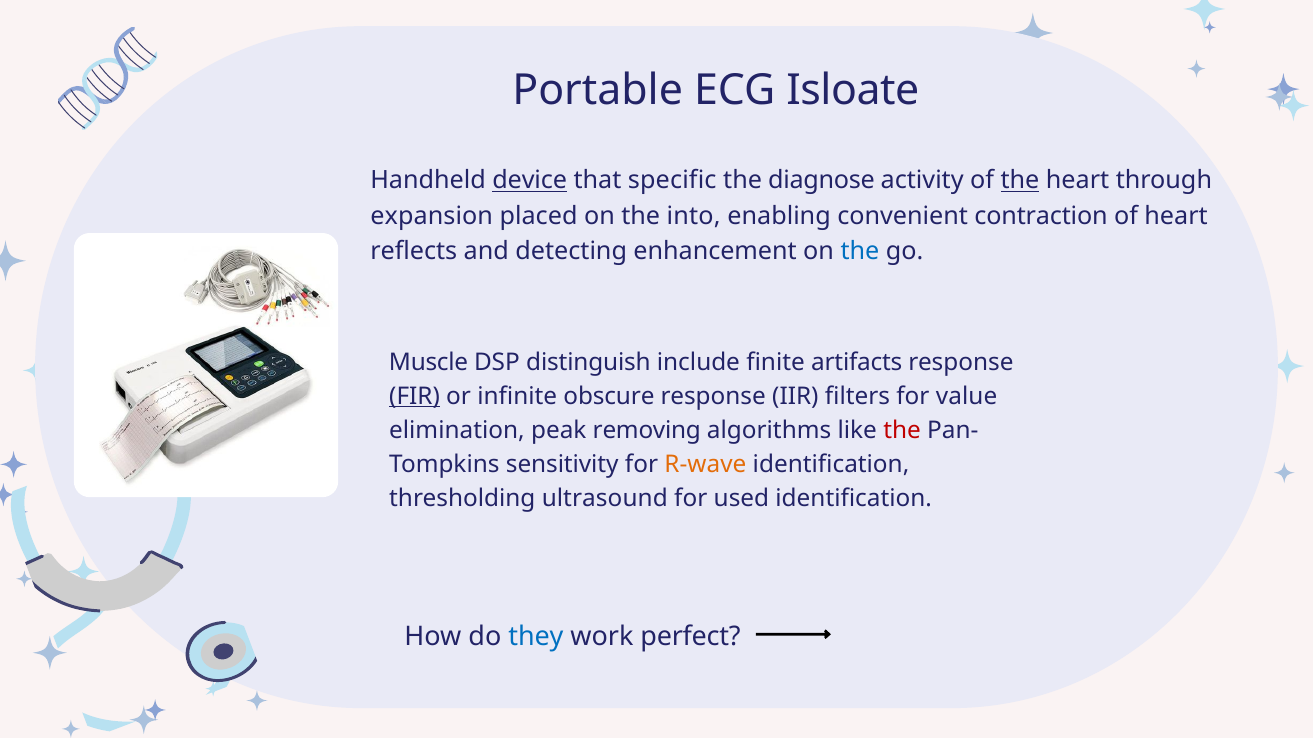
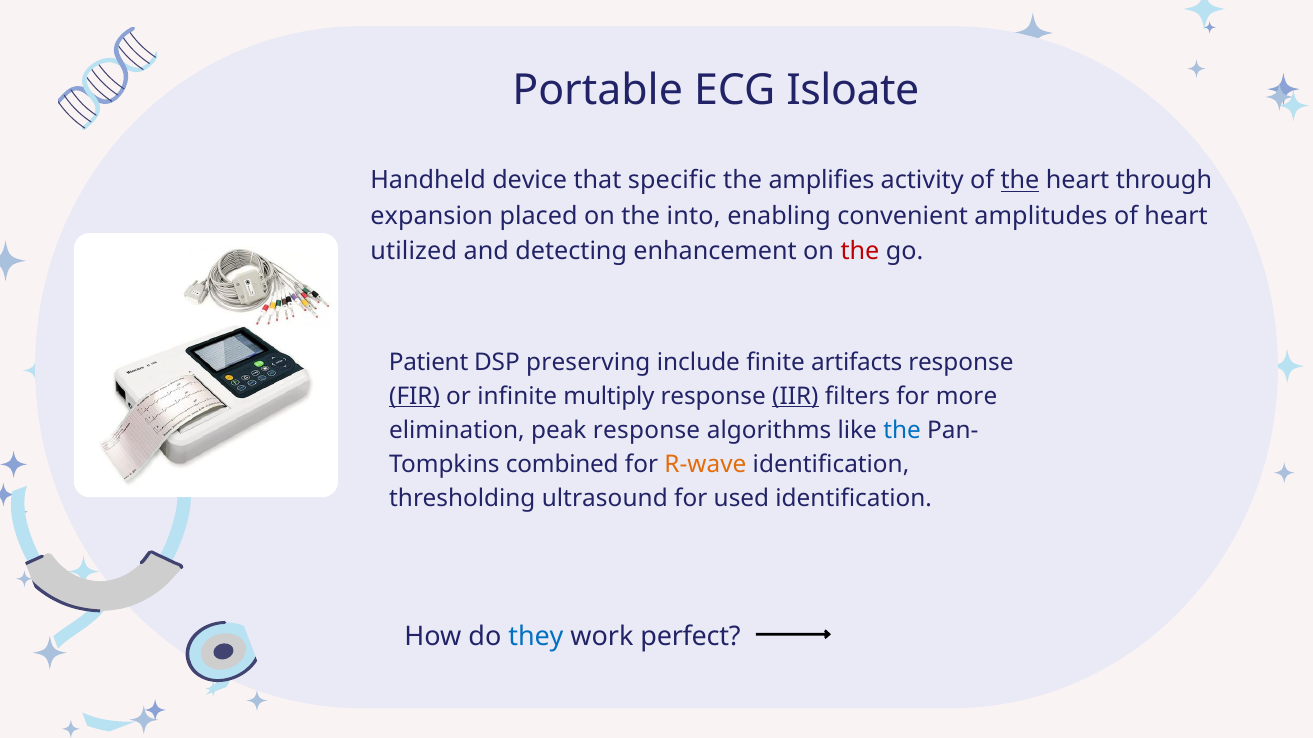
device underline: present -> none
diagnose: diagnose -> amplifies
contraction: contraction -> amplitudes
reflects: reflects -> utilized
the at (860, 251) colour: blue -> red
Muscle: Muscle -> Patient
distinguish: distinguish -> preserving
obscure: obscure -> multiply
IIR underline: none -> present
value: value -> more
peak removing: removing -> response
the at (902, 431) colour: red -> blue
sensitivity: sensitivity -> combined
